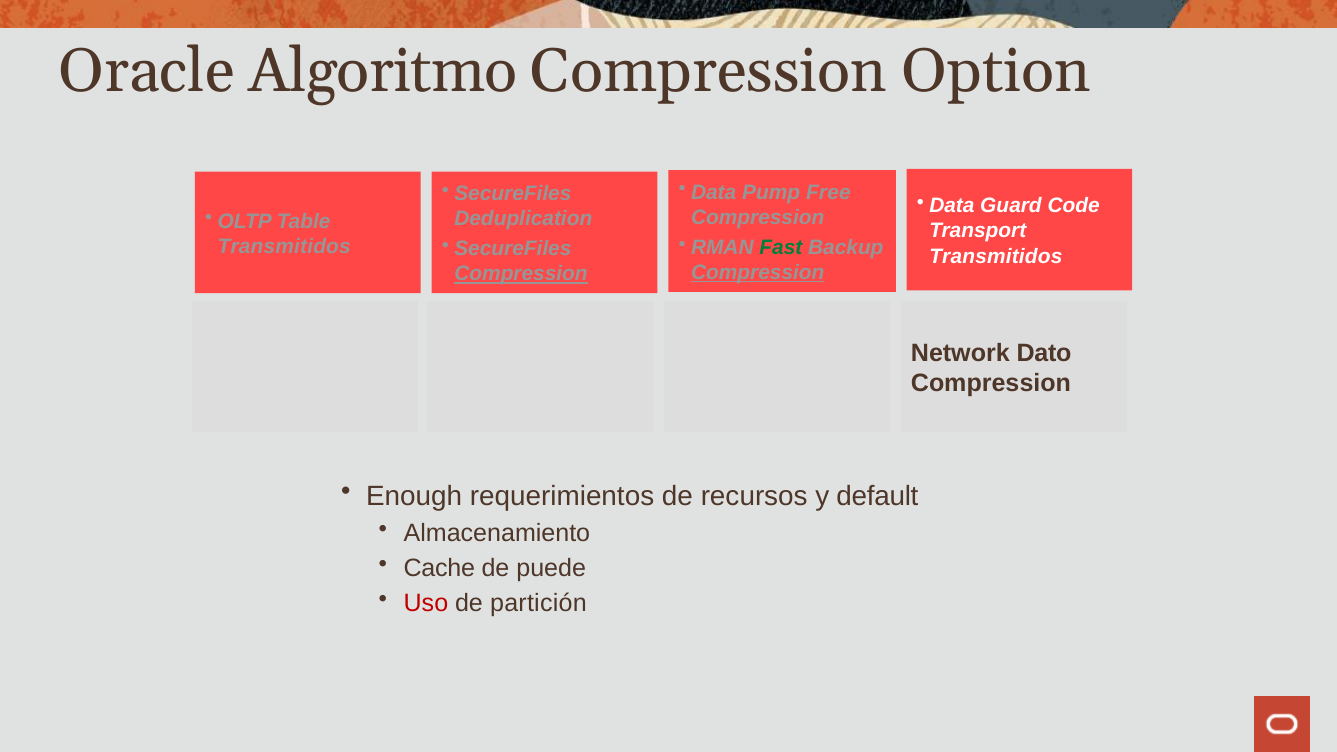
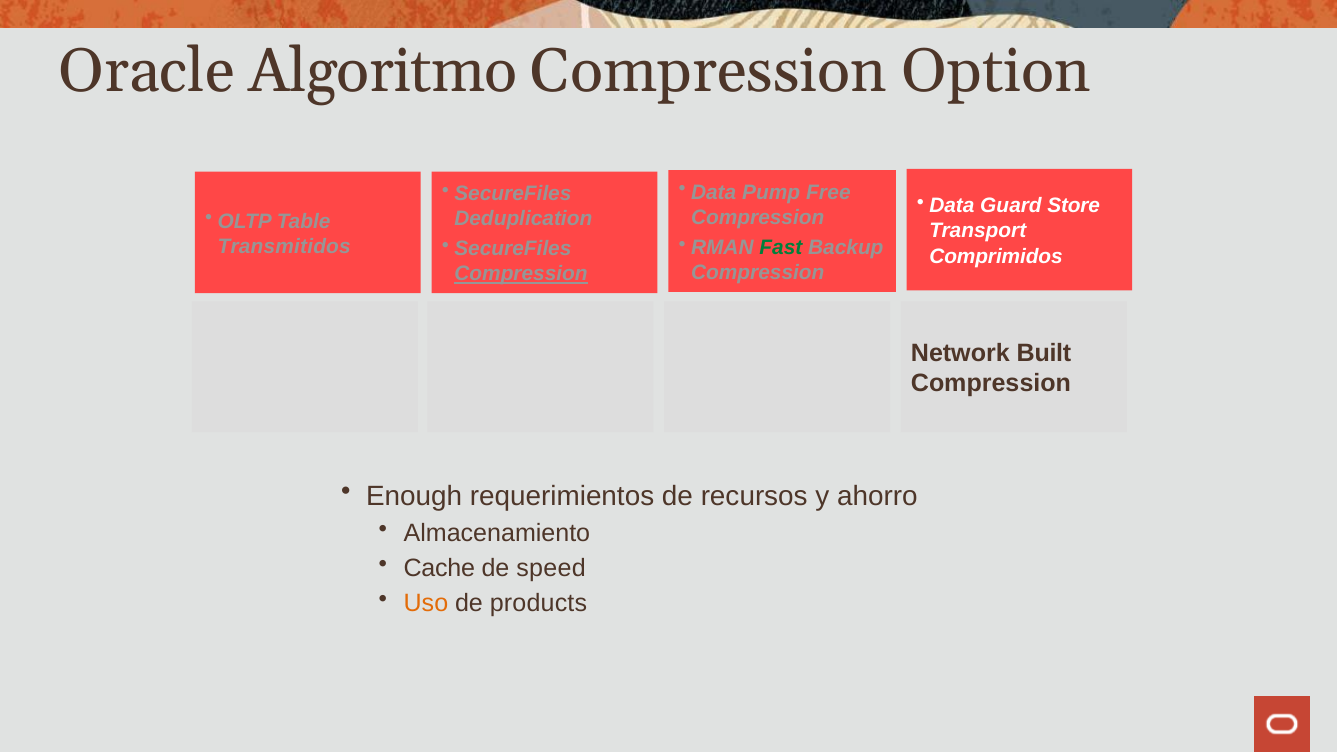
Code: Code -> Store
Transmitidos at (996, 256): Transmitidos -> Comprimidos
Compression at (758, 273) underline: present -> none
Dato: Dato -> Built
default: default -> ahorro
puede: puede -> speed
Uso colour: red -> orange
partición: partición -> products
